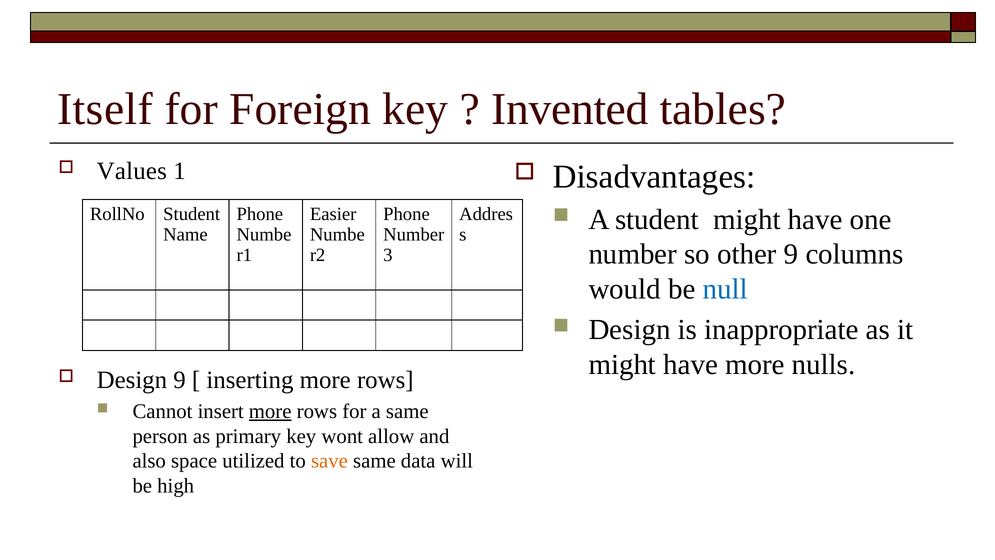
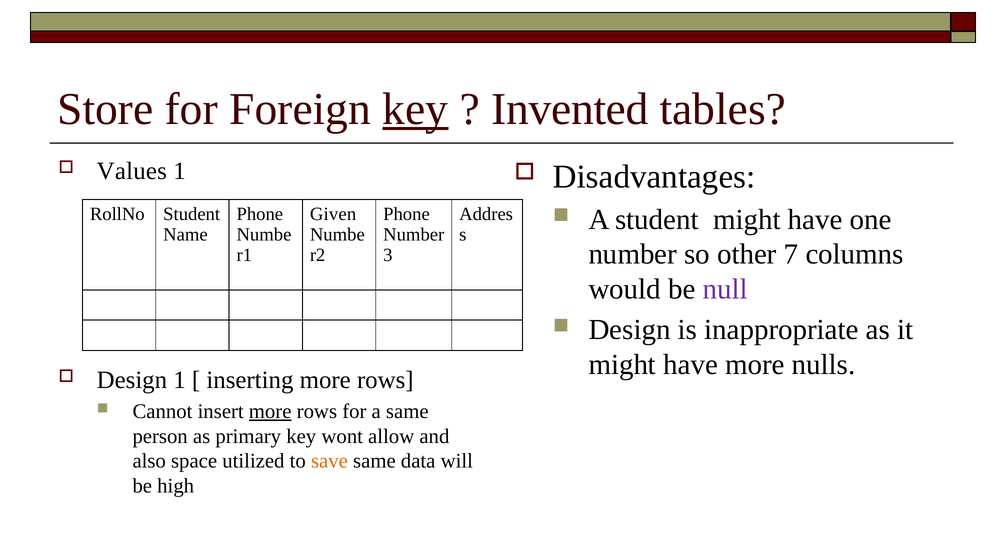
Itself: Itself -> Store
key at (415, 109) underline: none -> present
Easier: Easier -> Given
other 9: 9 -> 7
null colour: blue -> purple
Design 9: 9 -> 1
